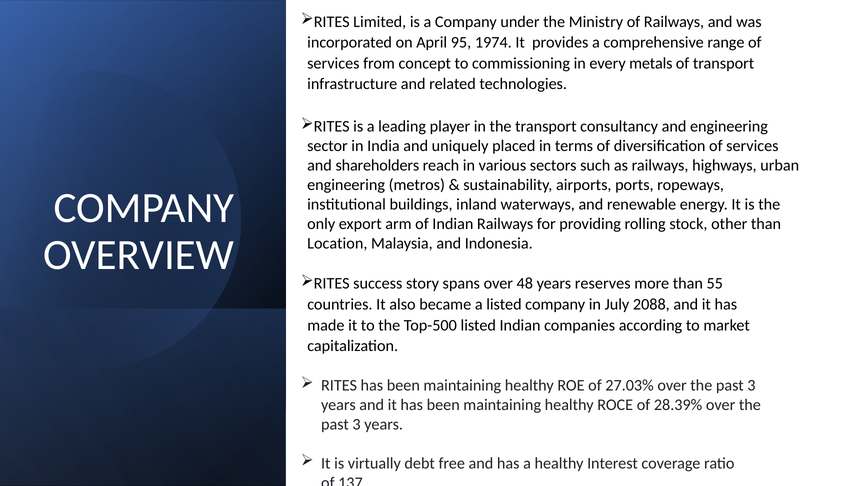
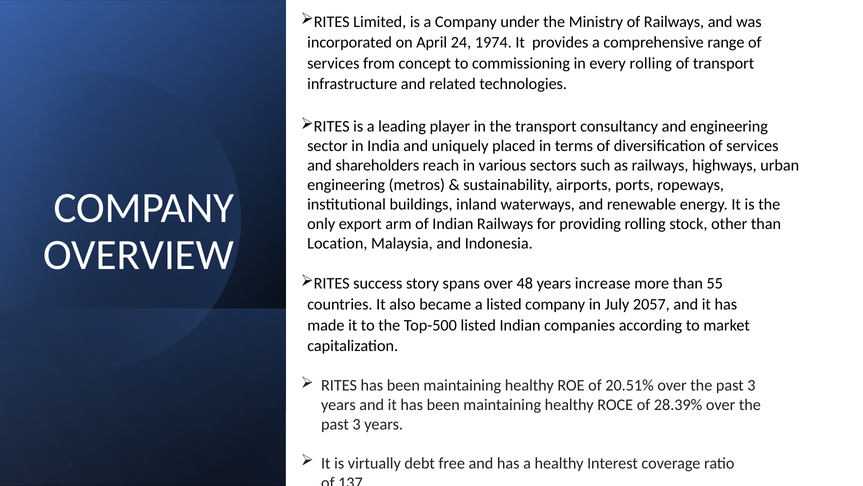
95: 95 -> 24
every metals: metals -> rolling
reserves: reserves -> increase
2088: 2088 -> 2057
27.03%: 27.03% -> 20.51%
